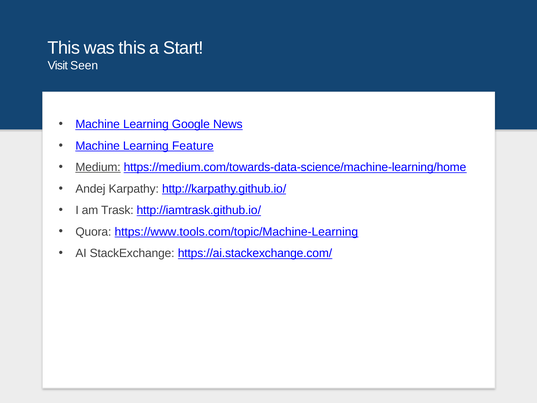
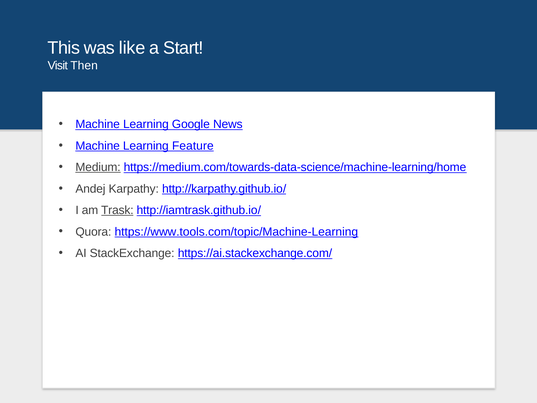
was this: this -> like
Seen: Seen -> Then
Trask underline: none -> present
